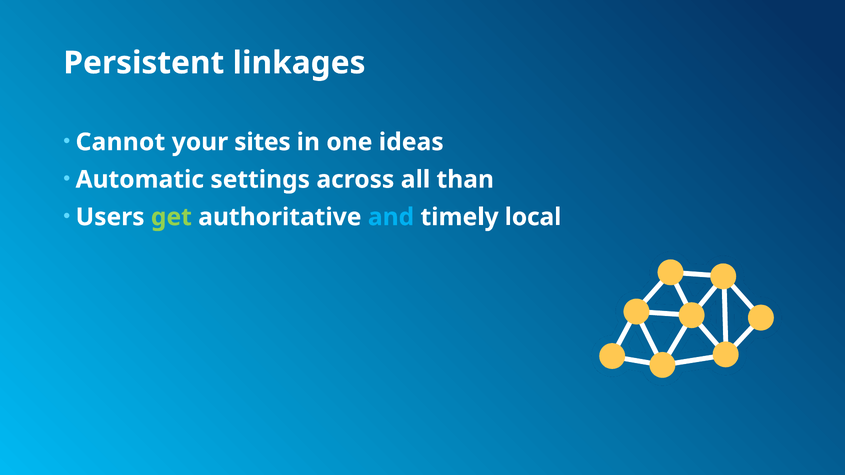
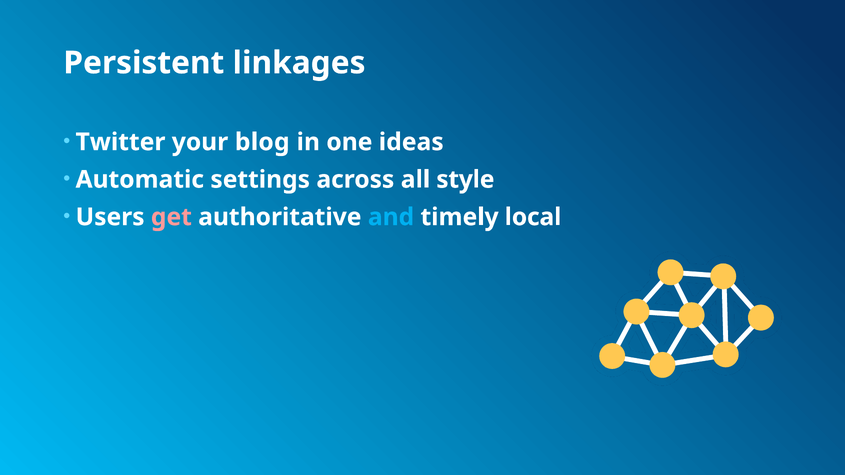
Cannot: Cannot -> Twitter
sites: sites -> blog
than: than -> style
get colour: light green -> pink
